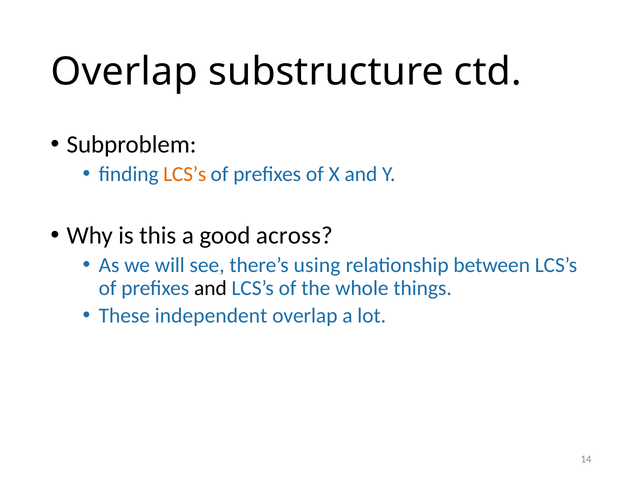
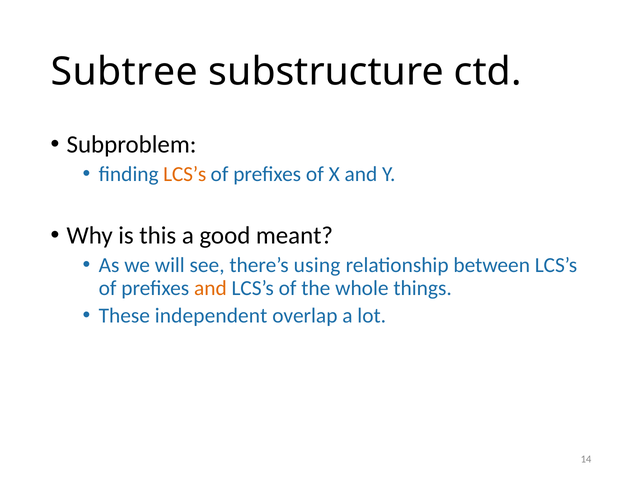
Overlap at (124, 72): Overlap -> Subtree
across: across -> meant
and at (210, 288) colour: black -> orange
